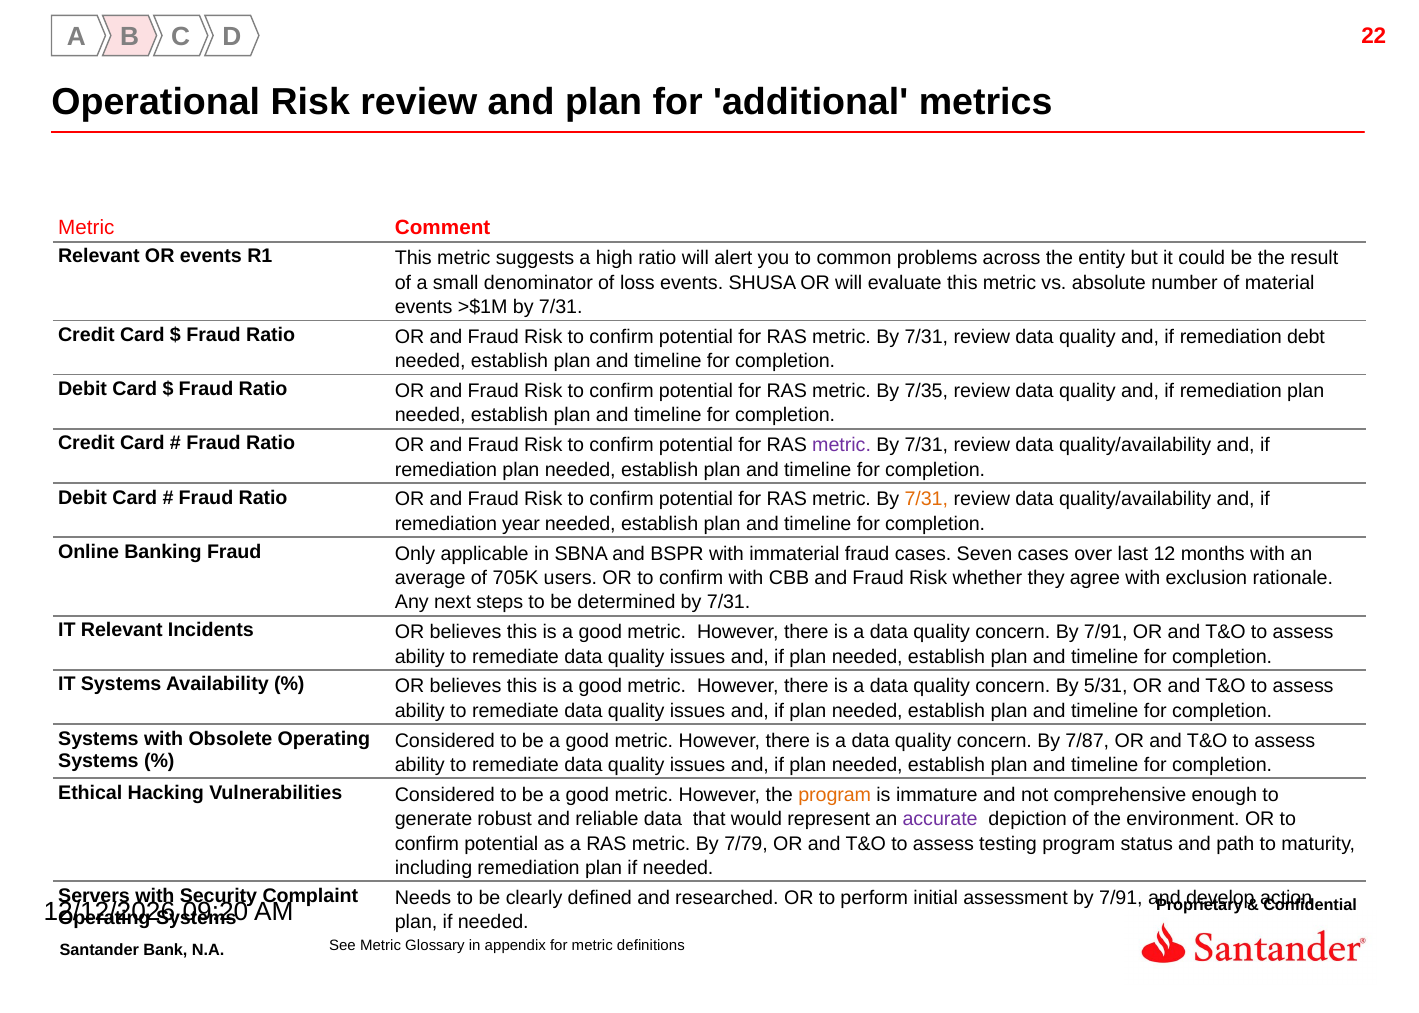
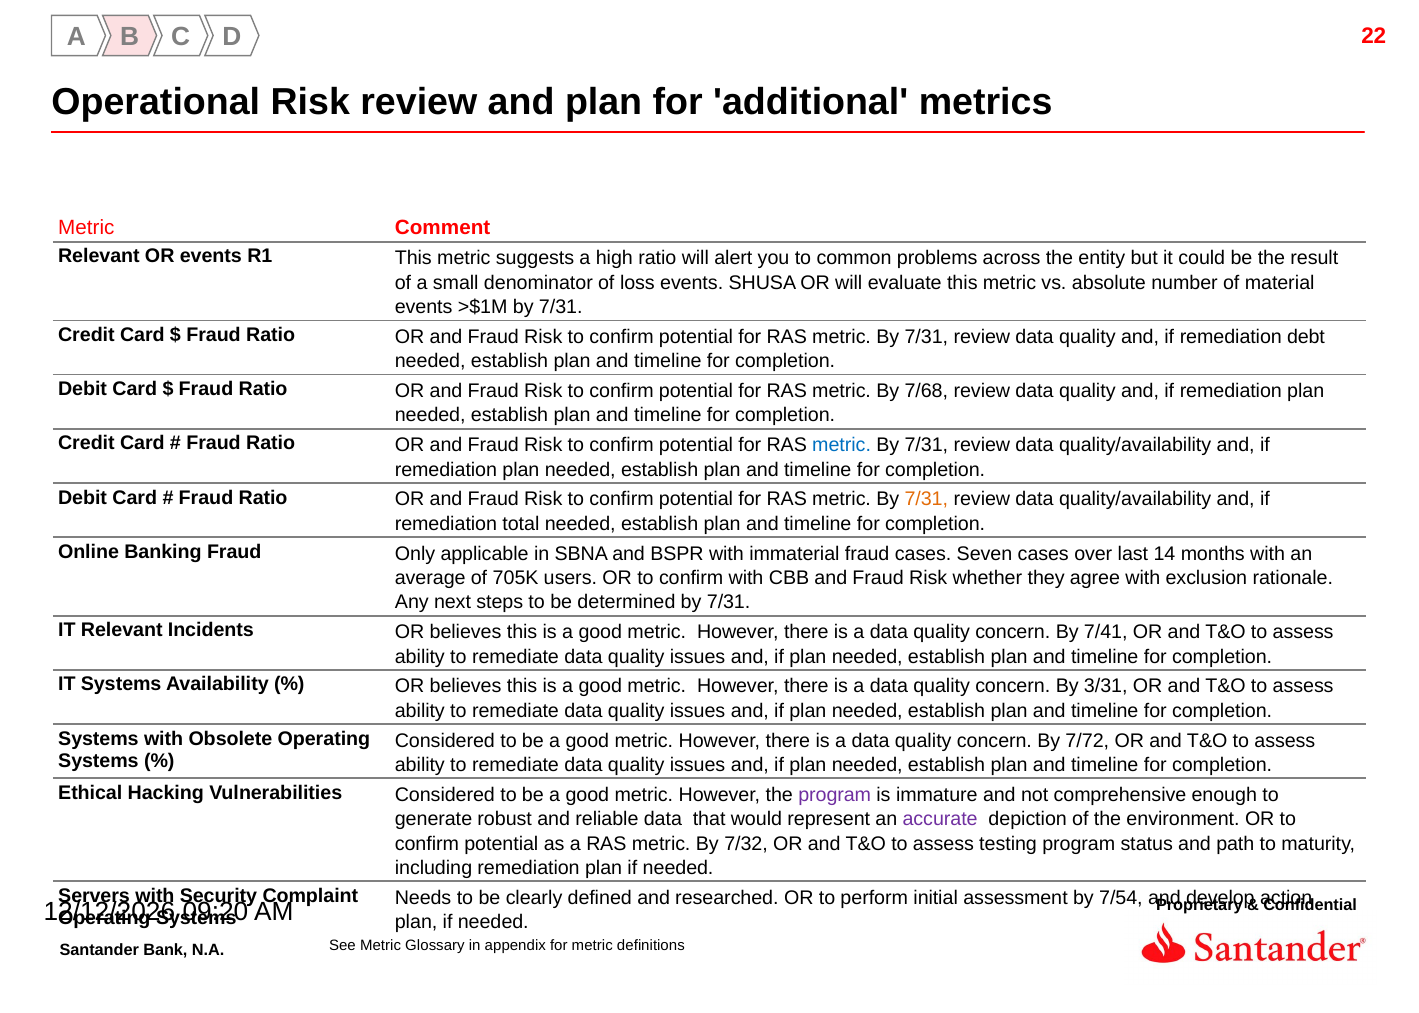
7/35: 7/35 -> 7/68
metric at (842, 445) colour: purple -> blue
year: year -> total
12: 12 -> 14
concern By 7/91: 7/91 -> 7/41
5/31: 5/31 -> 3/31
7/87: 7/87 -> 7/72
program at (835, 795) colour: orange -> purple
7/79: 7/79 -> 7/32
assessment by 7/91: 7/91 -> 7/54
